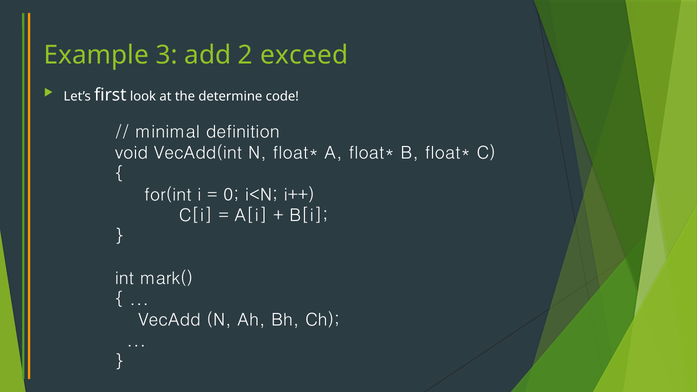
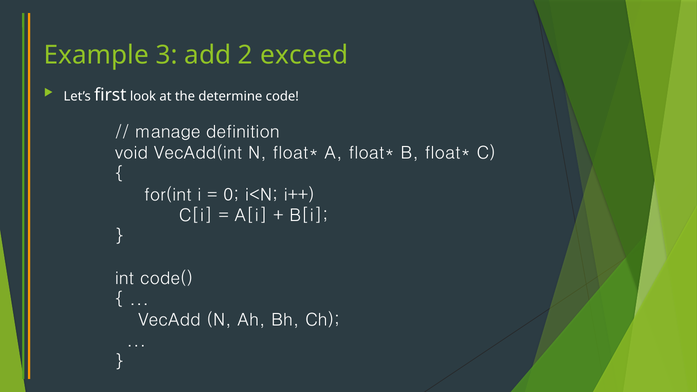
minimal: minimal -> manage
mark(: mark( -> code(
